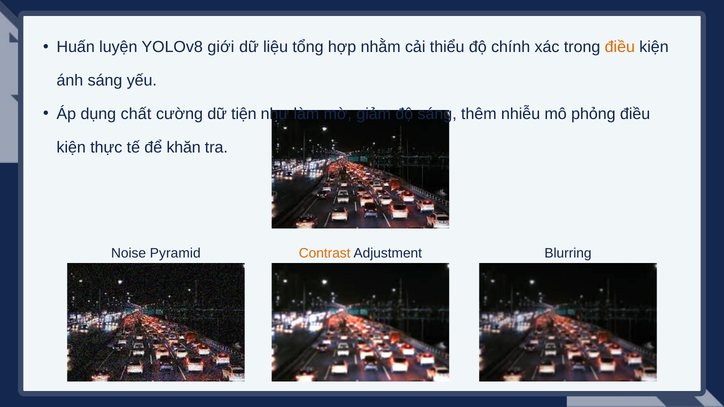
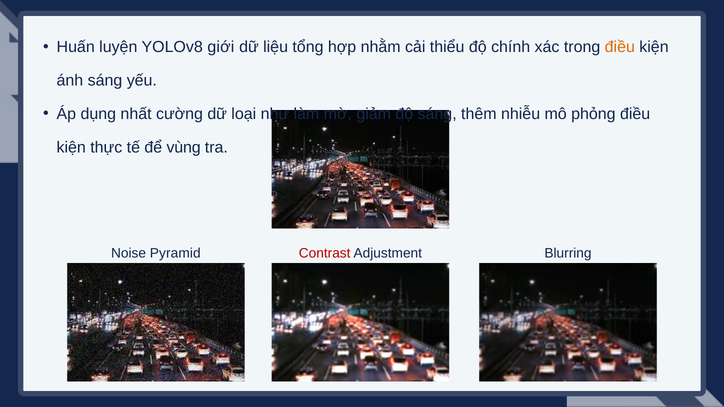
chất: chất -> nhất
tiện: tiện -> loại
khăn: khăn -> vùng
Contrast colour: orange -> red
